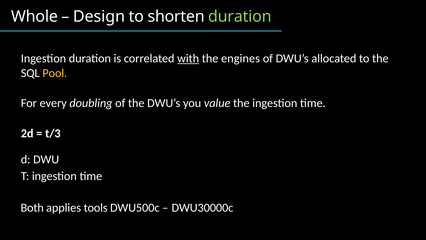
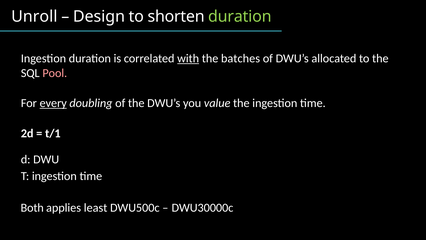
Whole: Whole -> Unroll
engines: engines -> batches
Pool colour: yellow -> pink
every underline: none -> present
t/3: t/3 -> t/1
tools: tools -> least
